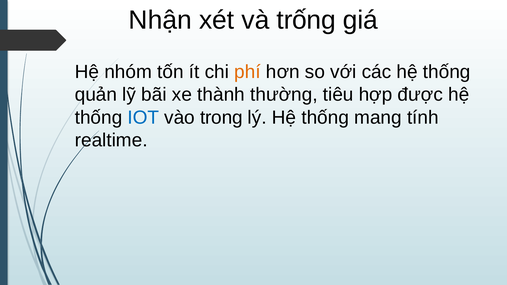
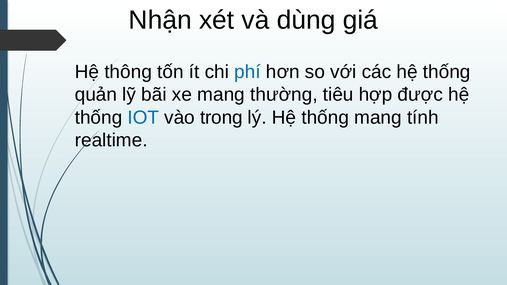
trống: trống -> dùng
nhóm: nhóm -> thông
phí colour: orange -> blue
xe thành: thành -> mang
